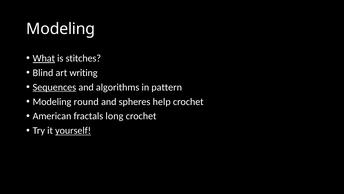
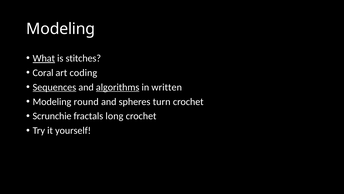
Blind: Blind -> Coral
writing: writing -> coding
algorithms underline: none -> present
pattern: pattern -> written
help: help -> turn
American: American -> Scrunchie
yourself underline: present -> none
